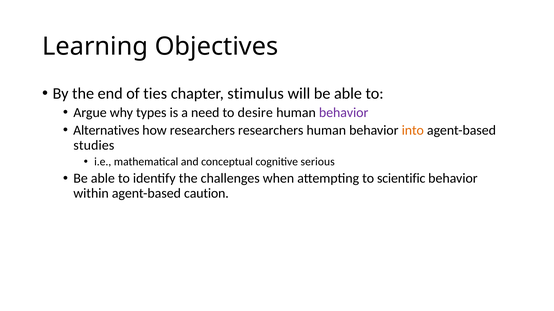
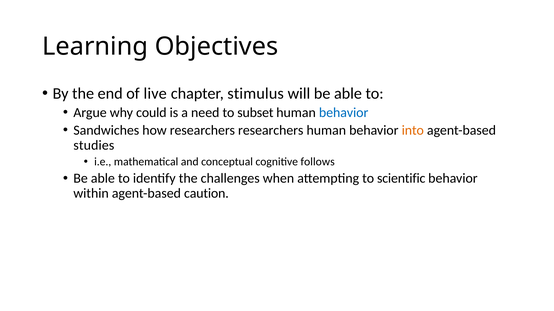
ties: ties -> live
types: types -> could
desire: desire -> subset
behavior at (344, 113) colour: purple -> blue
Alternatives: Alternatives -> Sandwiches
serious: serious -> follows
